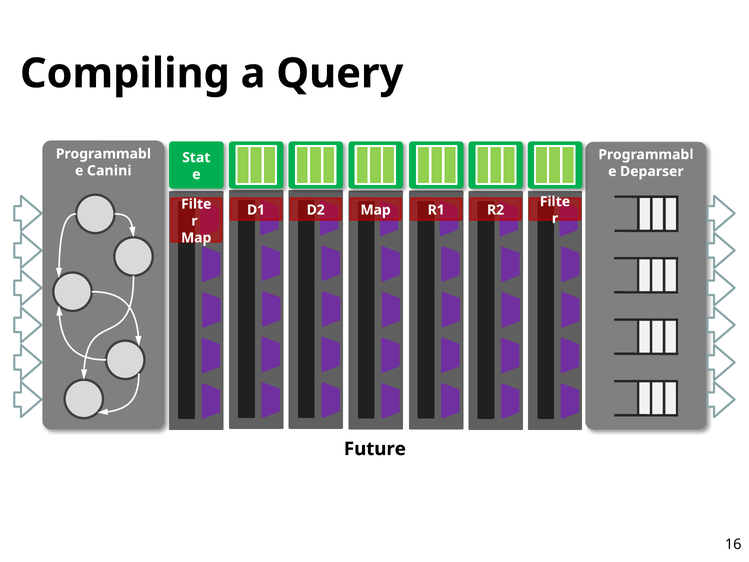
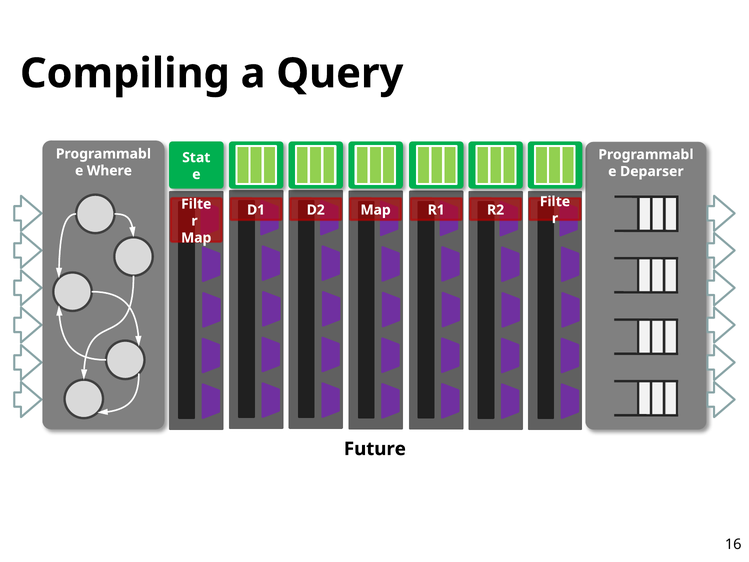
Canini: Canini -> Where
